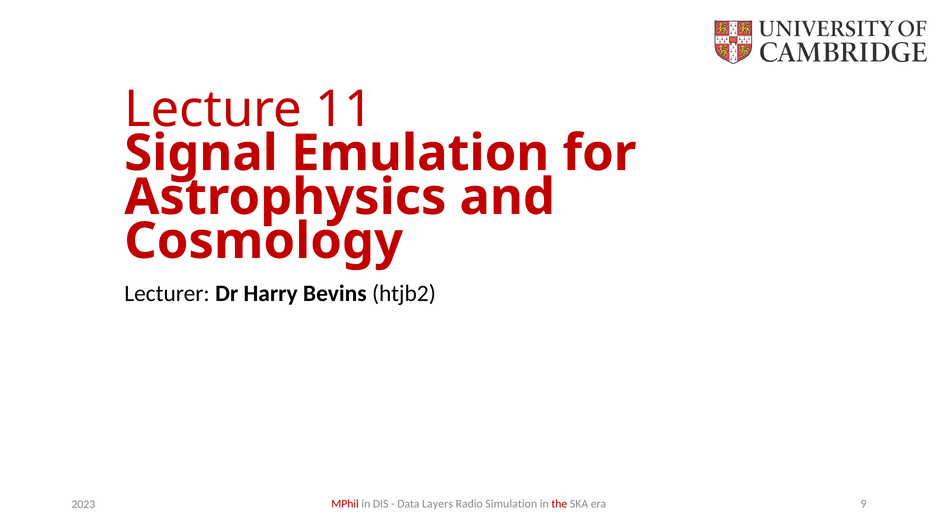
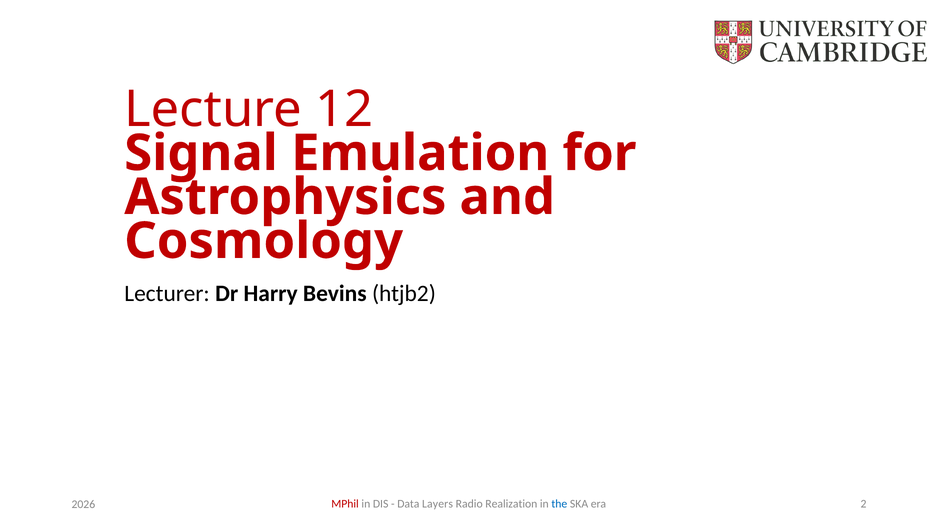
11: 11 -> 12
Simulation: Simulation -> Realization
the colour: red -> blue
9: 9 -> 2
2023: 2023 -> 2026
